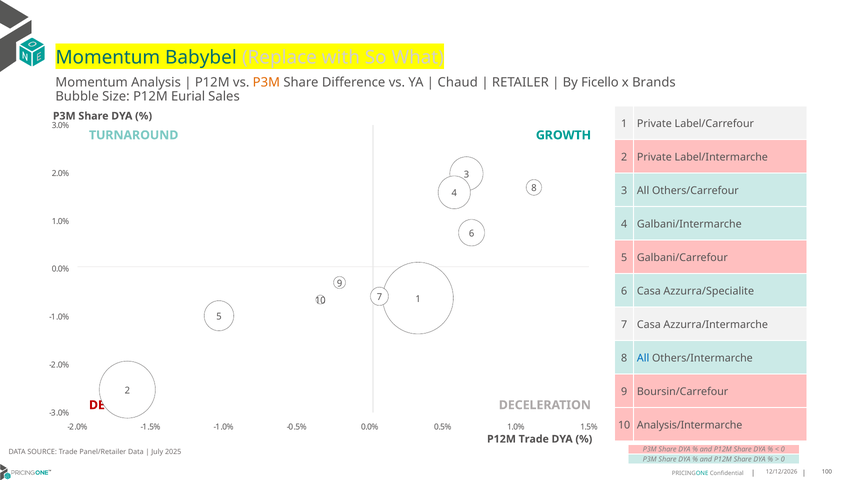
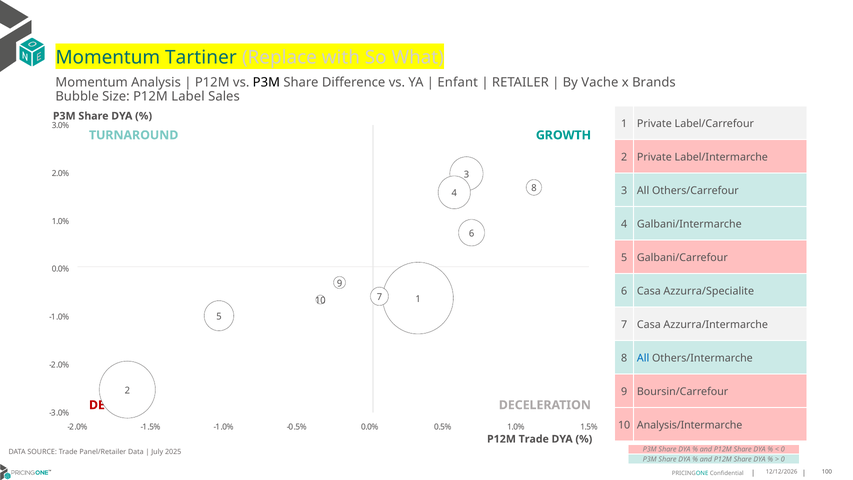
Babybel: Babybel -> Tartiner
P3M at (266, 83) colour: orange -> black
Chaud: Chaud -> Enfant
Ficello: Ficello -> Vache
Eurial: Eurial -> Label
